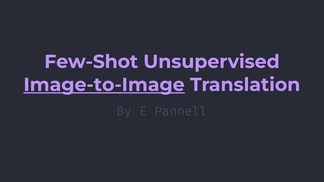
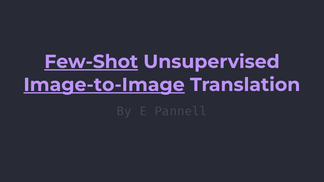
Few-Shot underline: none -> present
